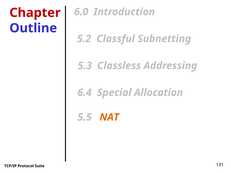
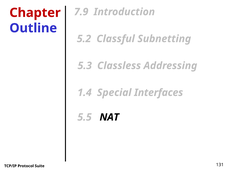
6.0: 6.0 -> 7.9
6.4: 6.4 -> 1.4
Allocation: Allocation -> Interfaces
NAT colour: orange -> black
